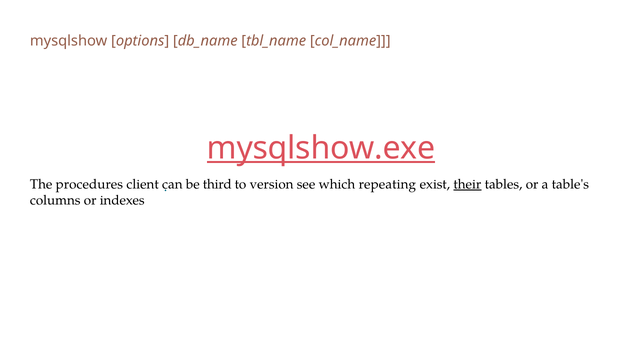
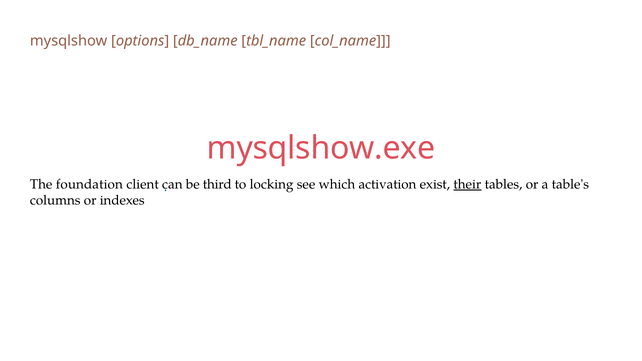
mysqlshow.exe underline: present -> none
procedures: procedures -> foundation
version: version -> locking
repeating: repeating -> activation
